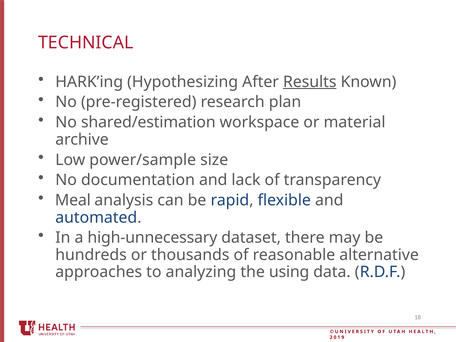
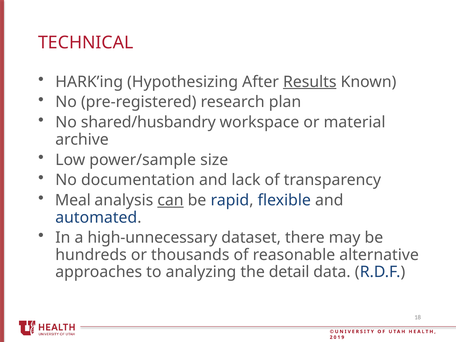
shared/estimation: shared/estimation -> shared/husbandry
can underline: none -> present
using: using -> detail
